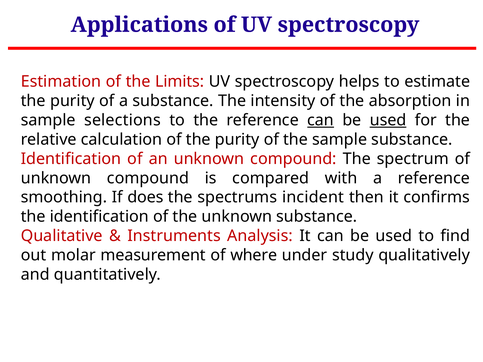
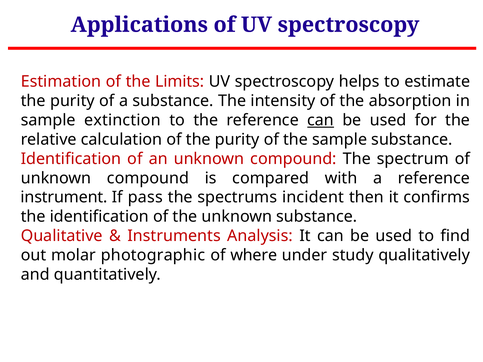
selections: selections -> extinction
used at (388, 120) underline: present -> none
smoothing: smoothing -> instrument
does: does -> pass
measurement: measurement -> photographic
